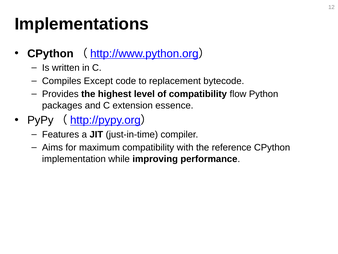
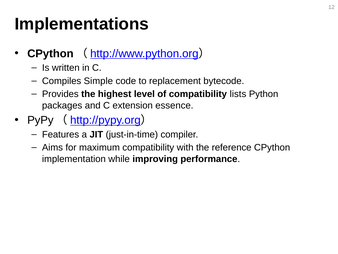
Except: Except -> Simple
flow: flow -> lists
